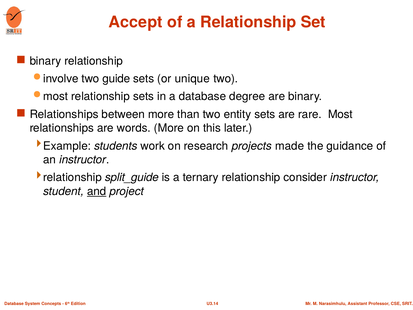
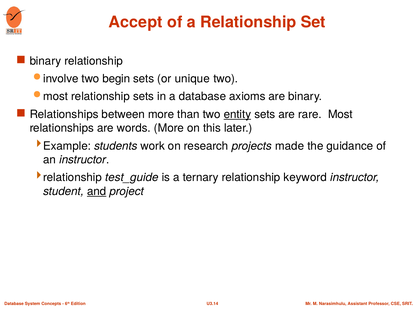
guide: guide -> begin
degree: degree -> axioms
entity underline: none -> present
split_guide: split_guide -> test_guide
consider: consider -> keyword
